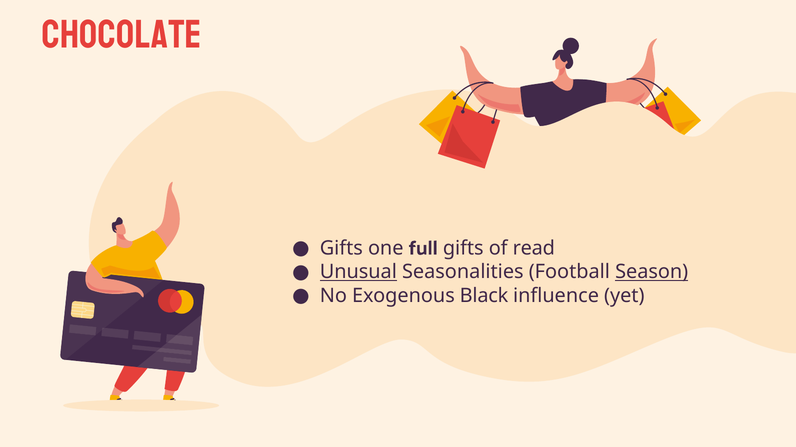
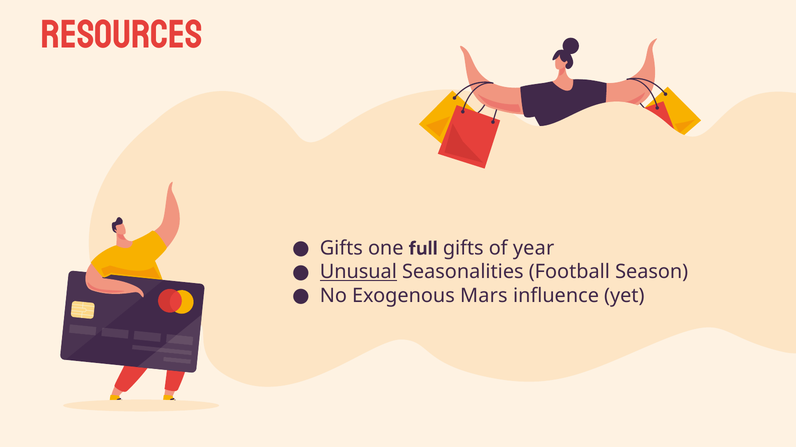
chocolate: chocolate -> resources
read: read -> year
Season underline: present -> none
Black: Black -> Mars
